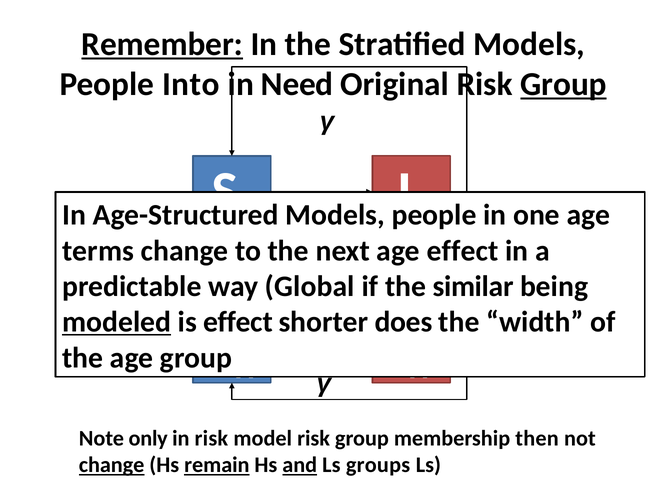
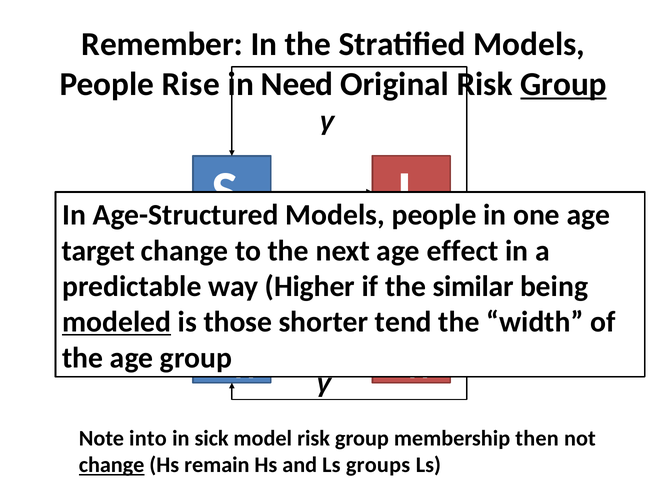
Remember underline: present -> none
Into: Into -> Rise
terms: terms -> target
Global: Global -> Higher
is effect: effect -> those
does: does -> tend
only: only -> into
in risk: risk -> sick
remain underline: present -> none
and underline: present -> none
